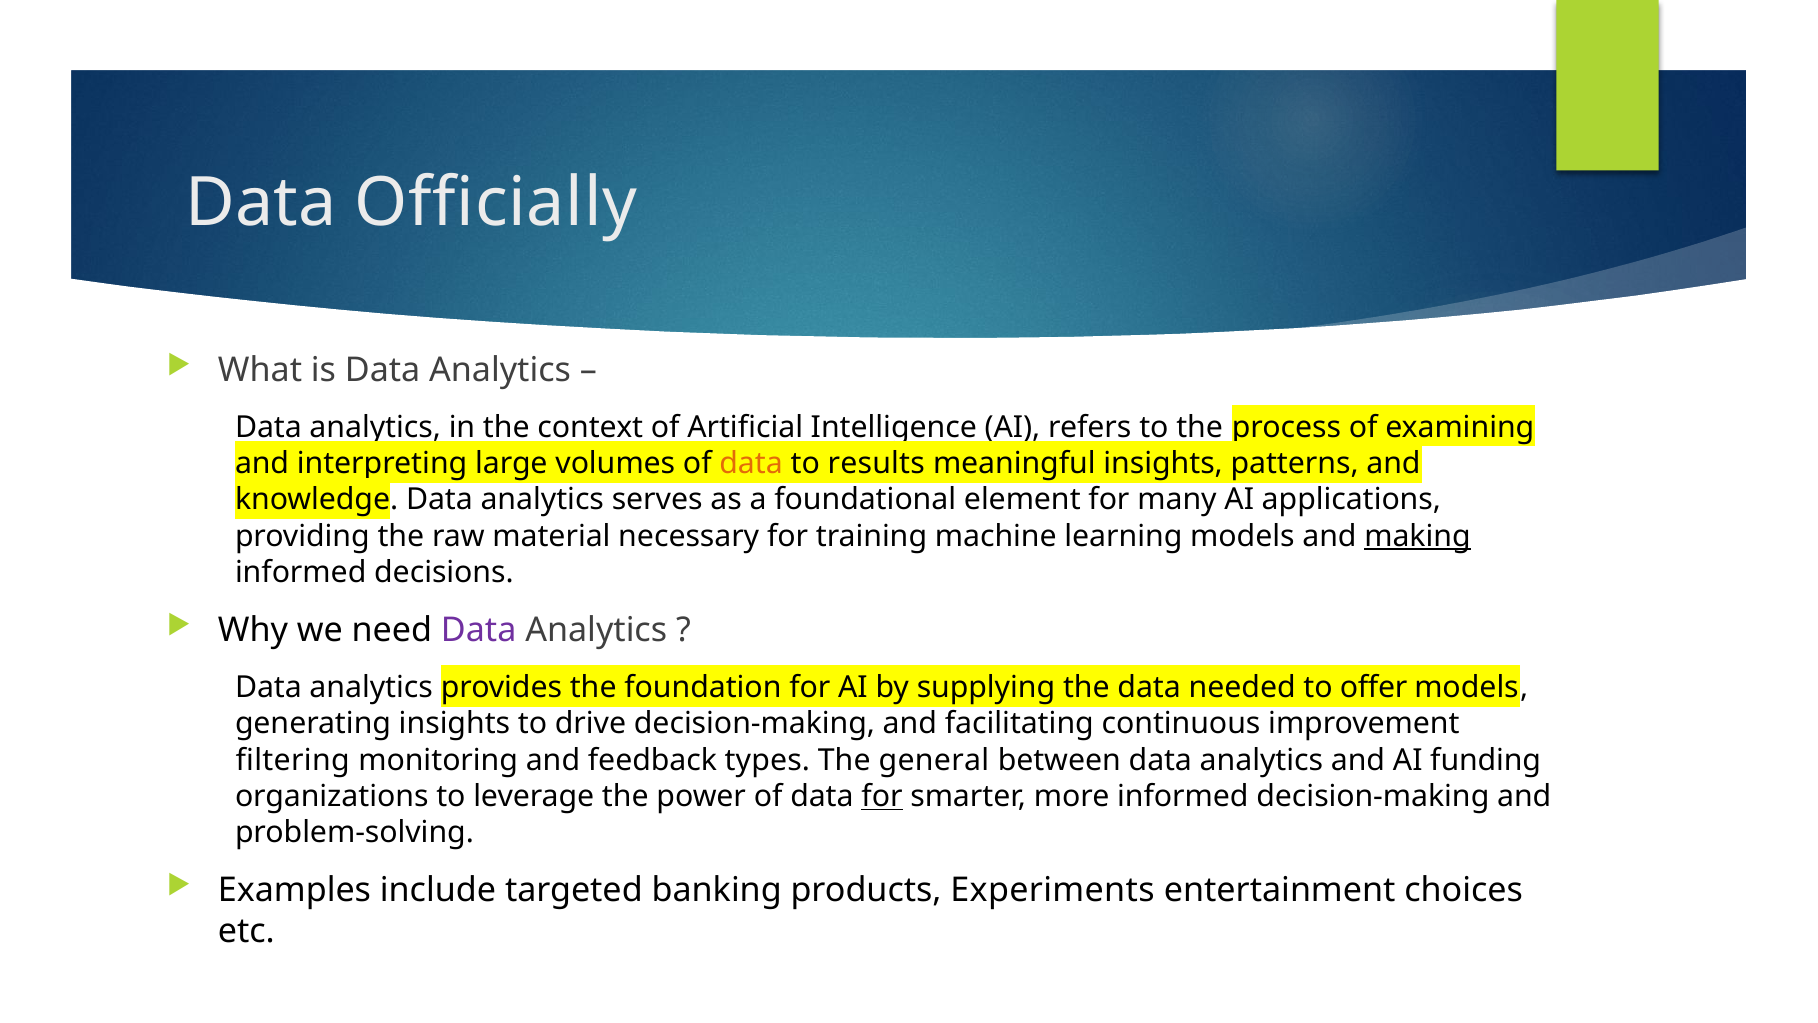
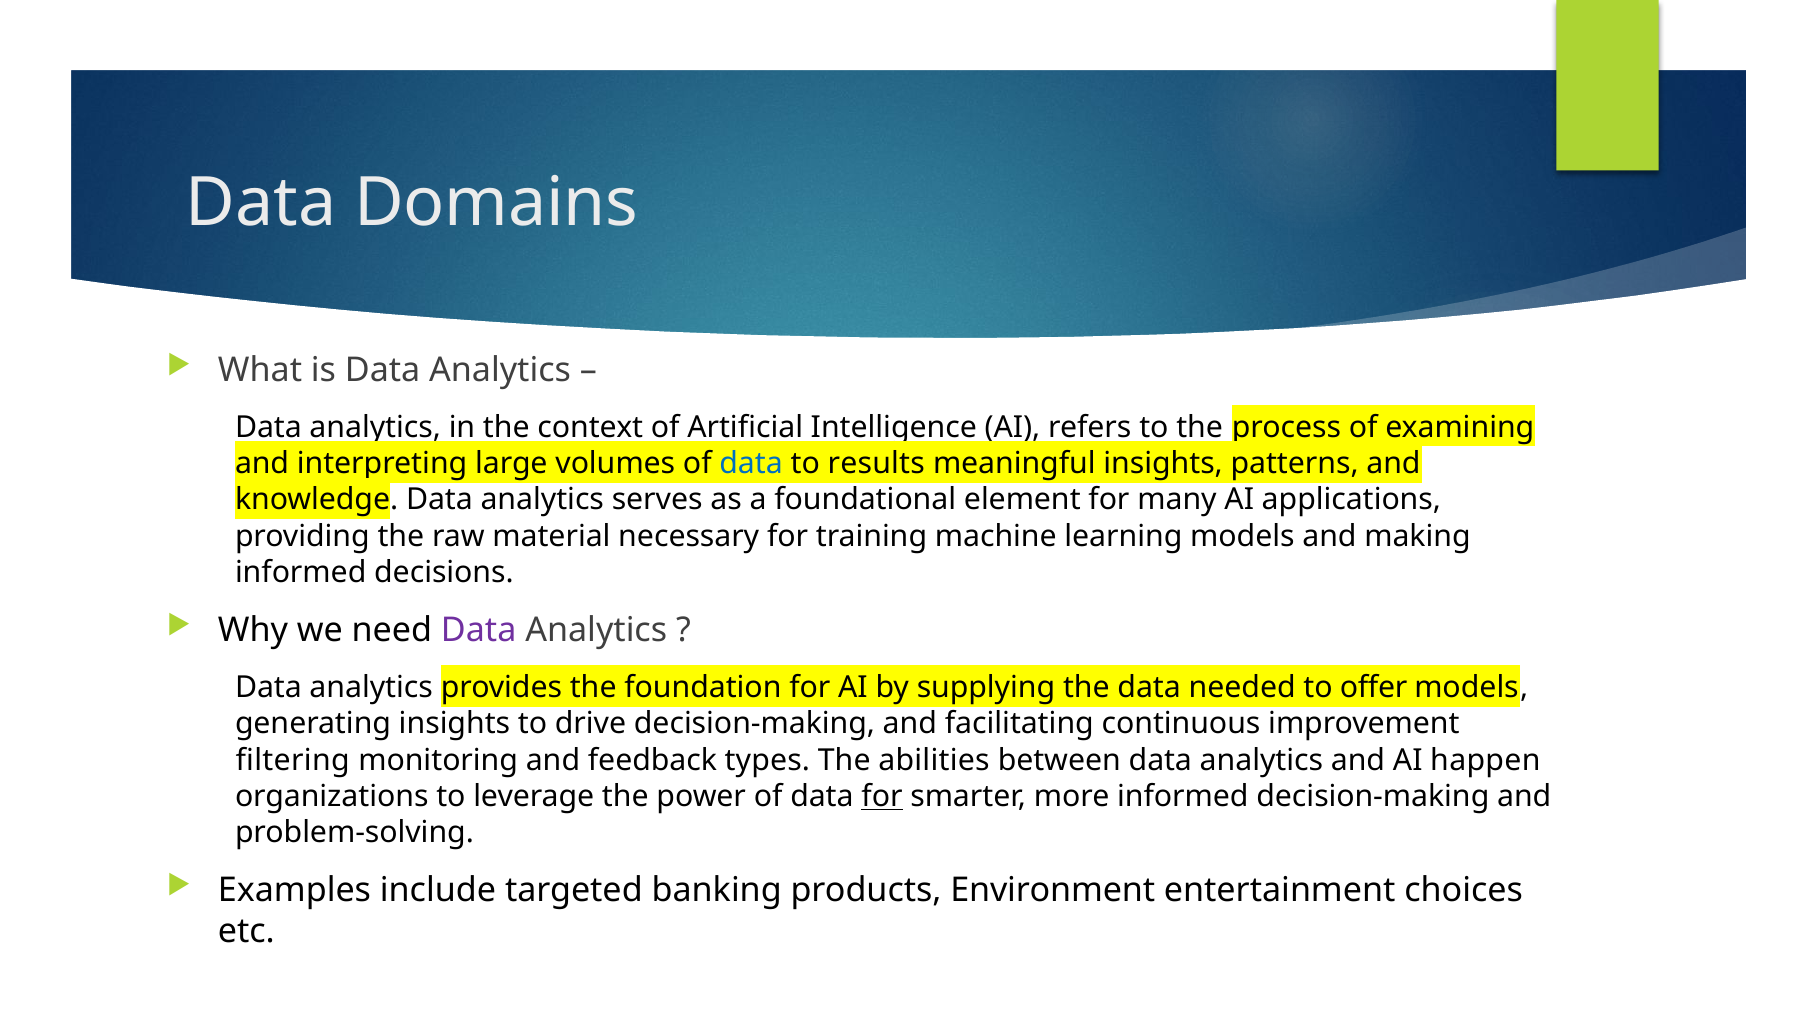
Officially: Officially -> Domains
data at (751, 463) colour: orange -> blue
making underline: present -> none
general: general -> abilities
funding: funding -> happen
Experiments: Experiments -> Environment
